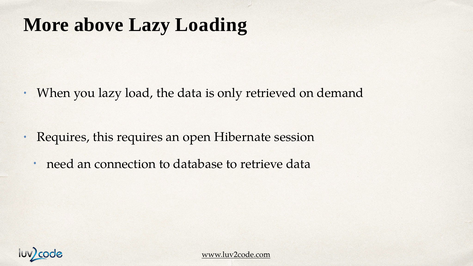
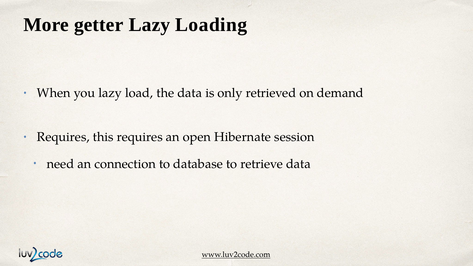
above: above -> getter
